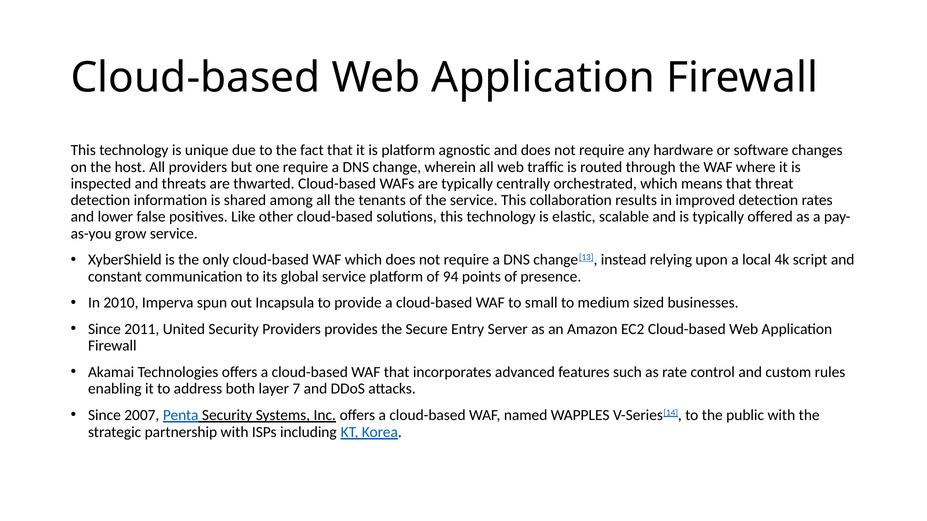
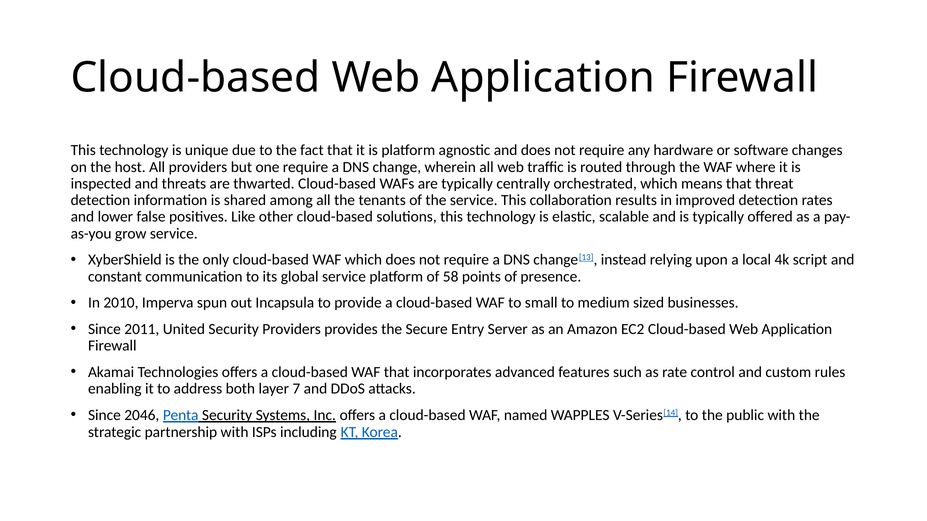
94: 94 -> 58
2007: 2007 -> 2046
